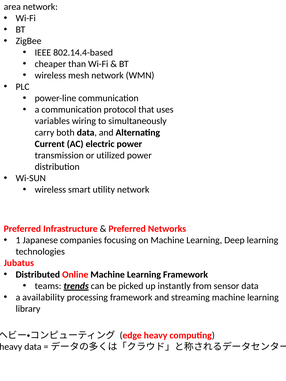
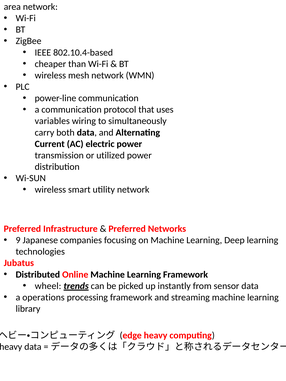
802.14.4-based: 802.14.4-based -> 802.10.4-based
1: 1 -> 9
teams: teams -> wheel
availability: availability -> operations
